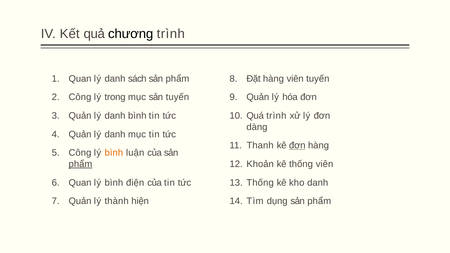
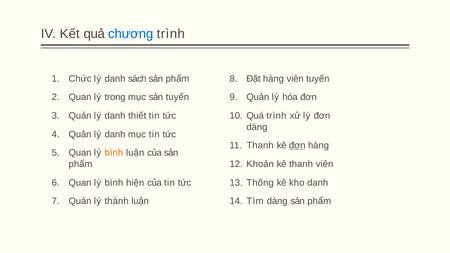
chương colour: black -> blue
Quan at (80, 79): Quan -> Chức
Công at (80, 97): Công -> Quan
danh bình: bình -> thiết
Công at (80, 153): Công -> Quan
phẩm at (80, 164) underline: present -> none
kê thống: thống -> thanh
điện: điện -> hiện
thành hiện: hiện -> luận
Tìm dụng: dụng -> dàng
